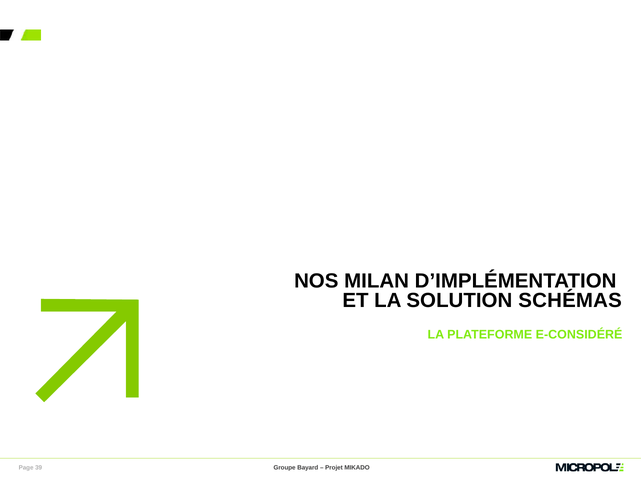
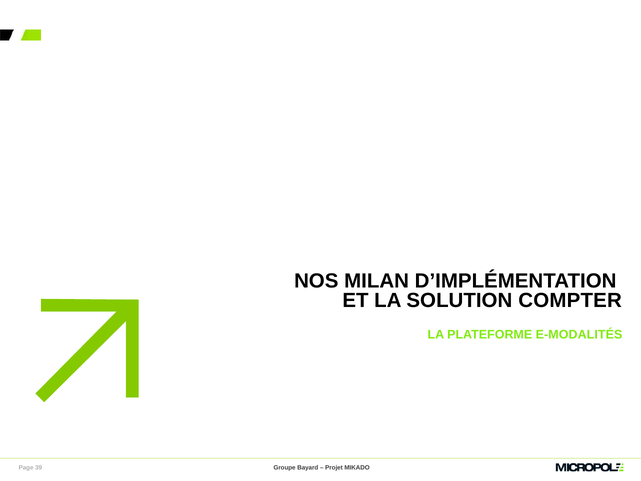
SCHÉMAS: SCHÉMAS -> COMPTER
E-CONSIDÉRÉ: E-CONSIDÉRÉ -> E-MODALITÉS
